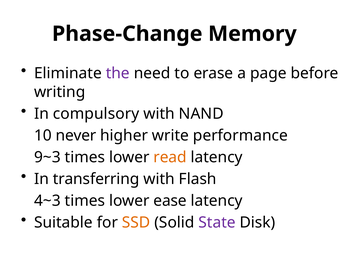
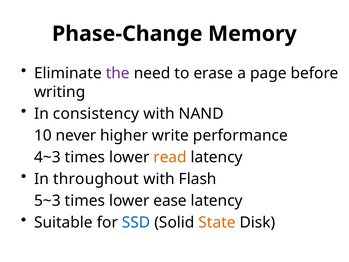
compulsory: compulsory -> consistency
9~3: 9~3 -> 4~3
transferring: transferring -> throughout
4~3: 4~3 -> 5~3
SSD colour: orange -> blue
State colour: purple -> orange
